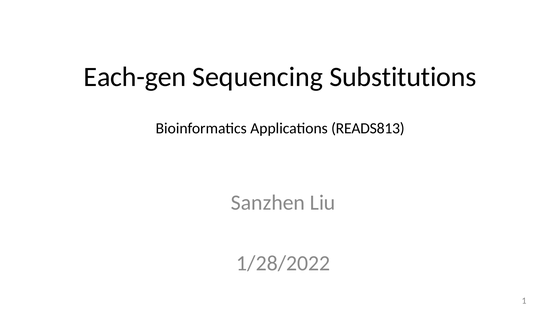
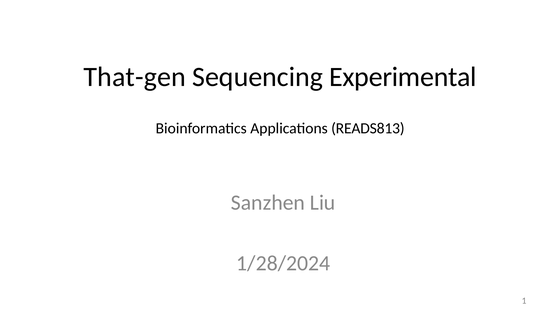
Each-gen: Each-gen -> That-gen
Substitutions: Substitutions -> Experimental
1/28/2022: 1/28/2022 -> 1/28/2024
